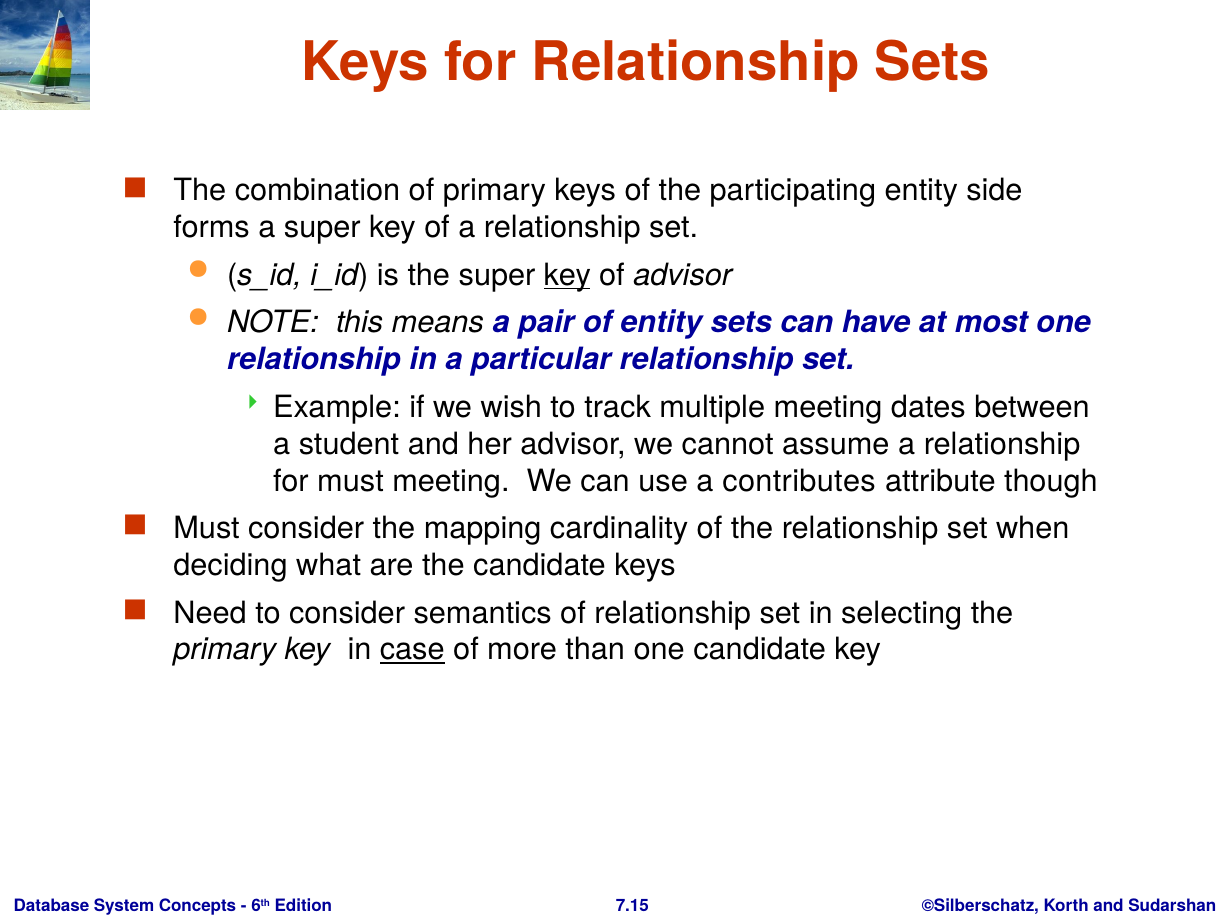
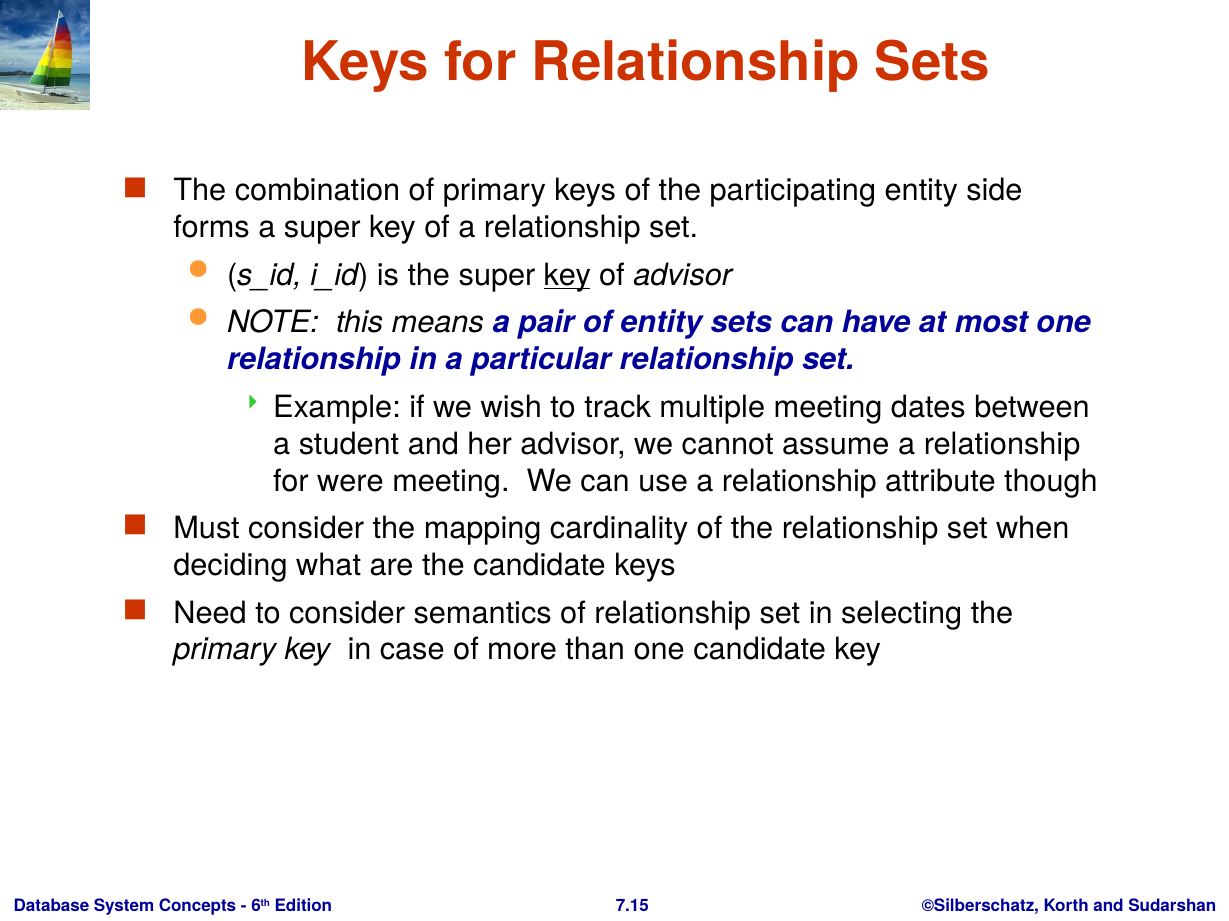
for must: must -> were
use a contributes: contributes -> relationship
case underline: present -> none
